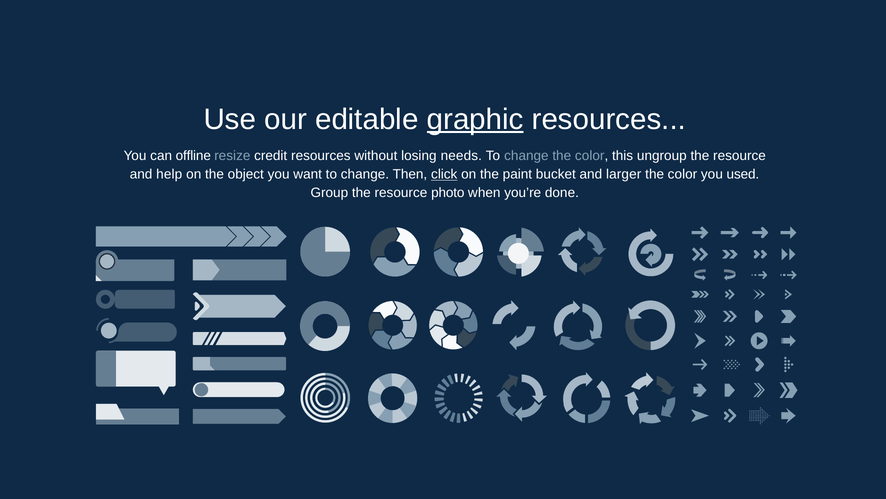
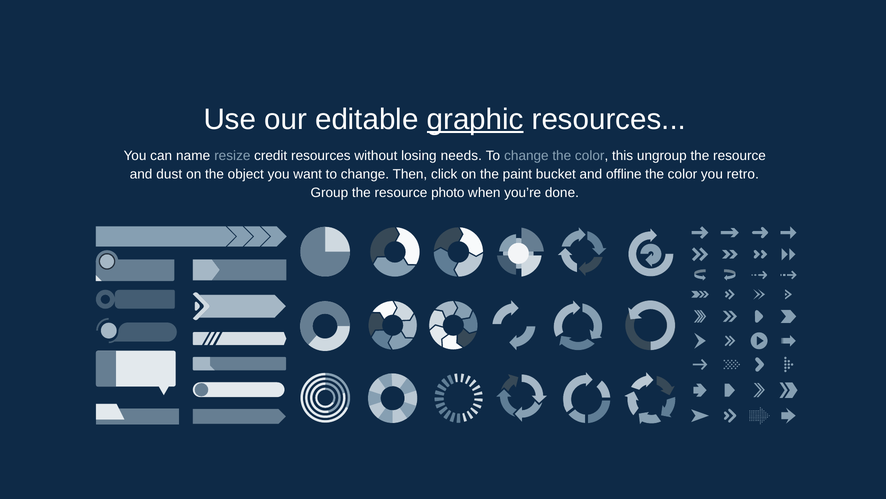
offline: offline -> name
help: help -> dust
click underline: present -> none
larger: larger -> offline
used: used -> retro
